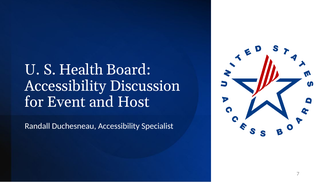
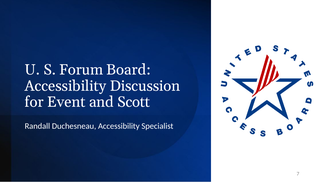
Health: Health -> Forum
Host: Host -> Scott
